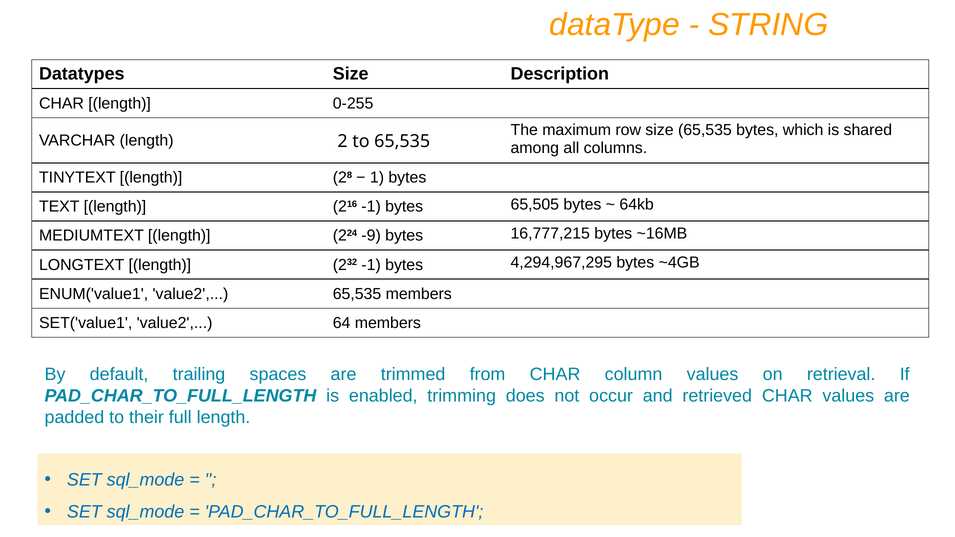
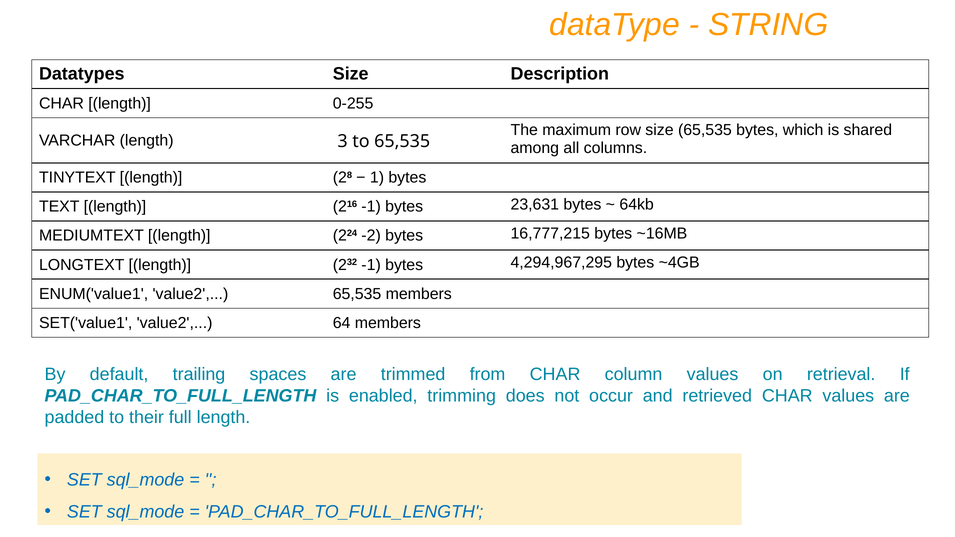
2: 2 -> 3
65,505: 65,505 -> 23,631
-9: -9 -> -2
